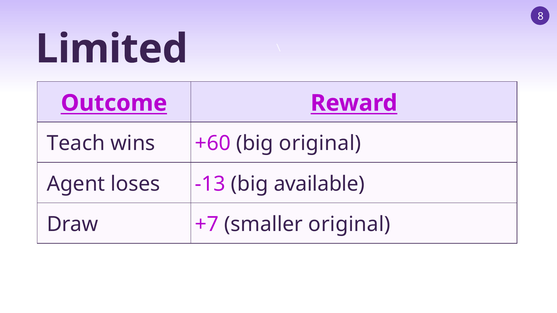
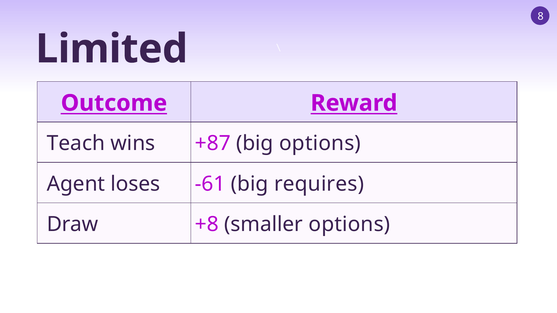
+60: +60 -> +87
big original: original -> options
-13: -13 -> -61
available: available -> requires
+7: +7 -> +8
smaller original: original -> options
